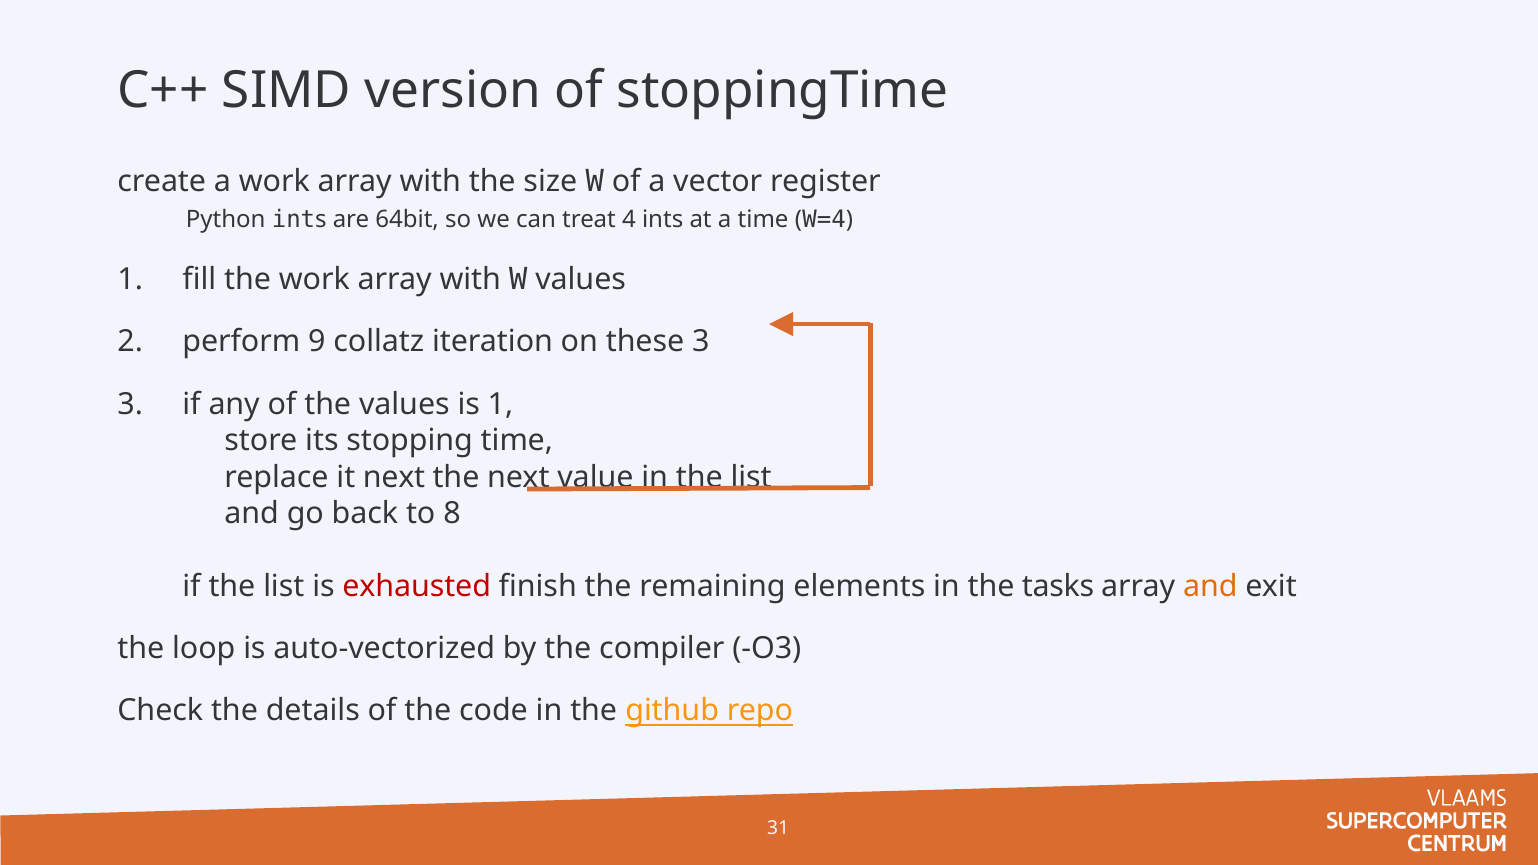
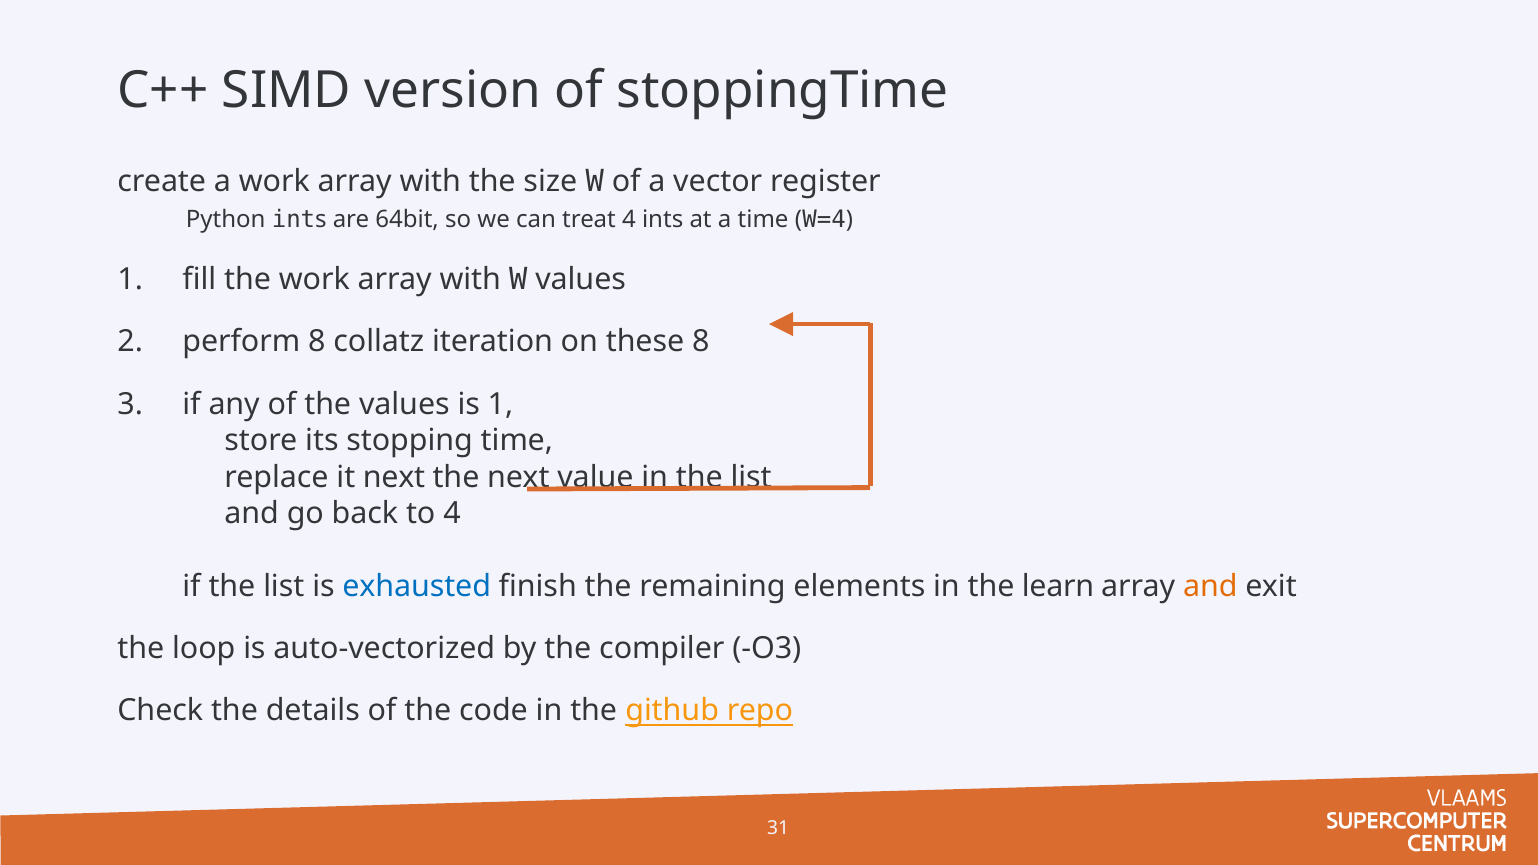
perform 9: 9 -> 8
these 3: 3 -> 8
to 8: 8 -> 4
exhausted colour: red -> blue
tasks: tasks -> learn
